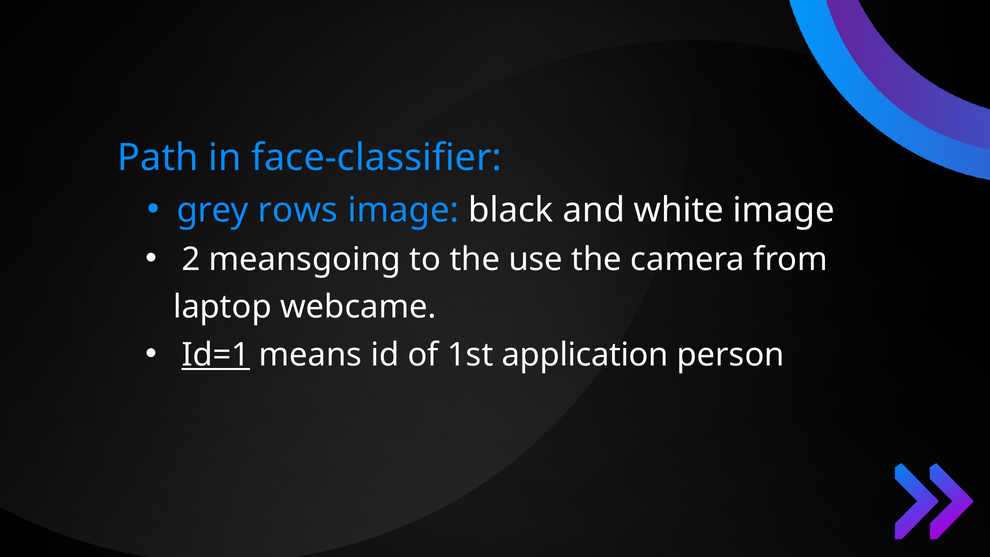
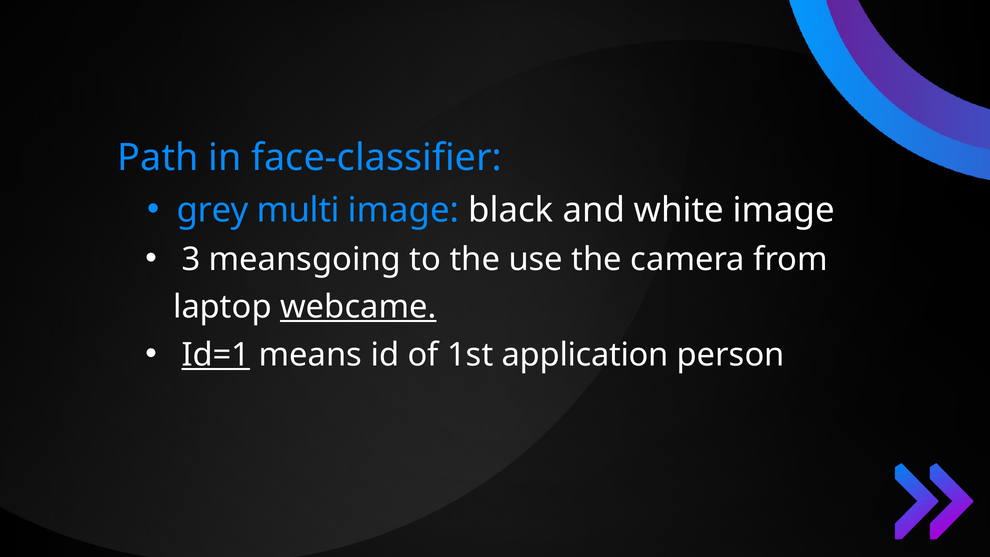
rows: rows -> multi
2: 2 -> 3
webcame underline: none -> present
